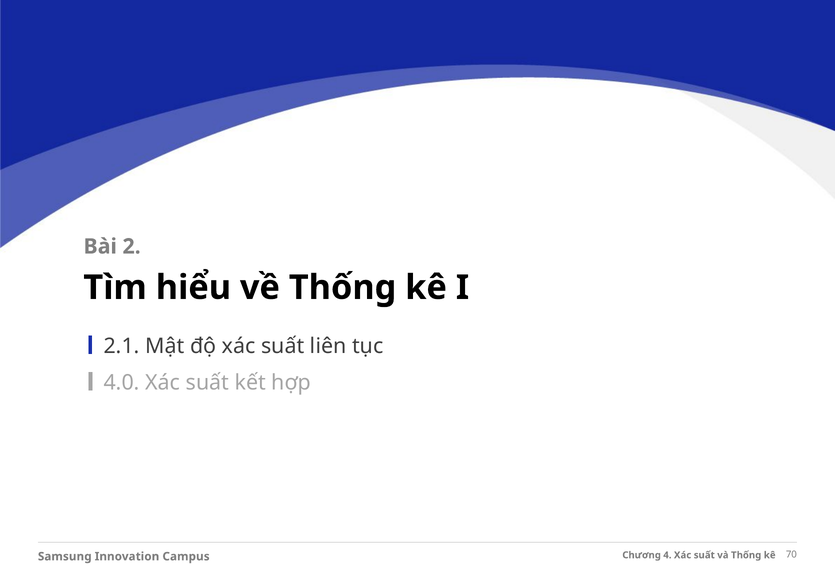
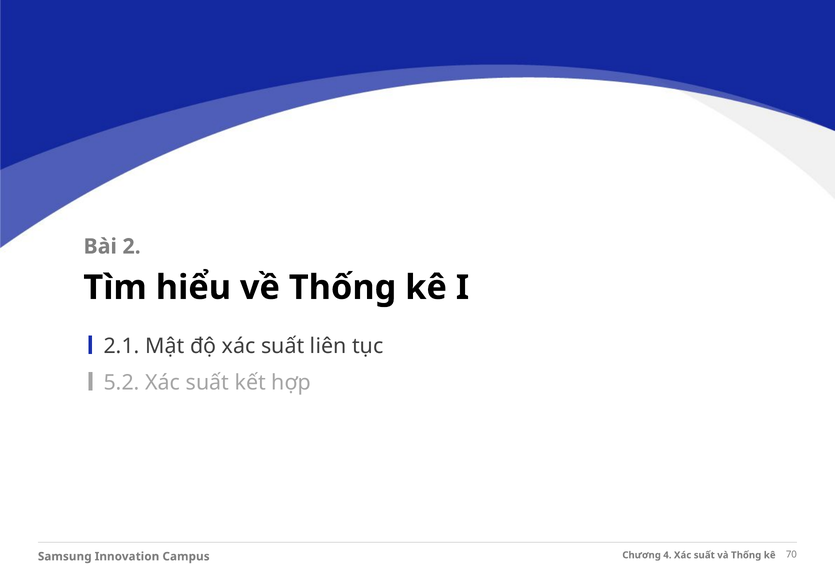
4.0: 4.0 -> 5.2
